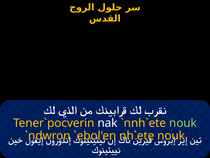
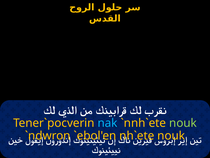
nak colour: white -> light blue
